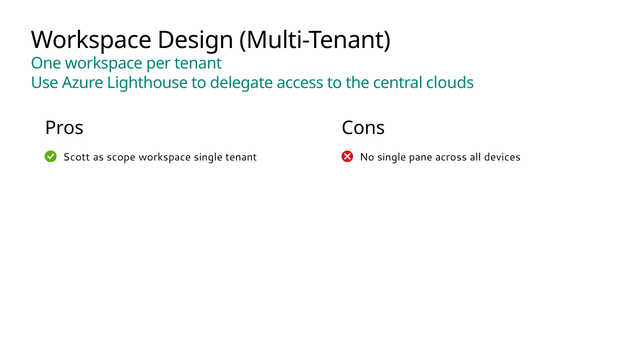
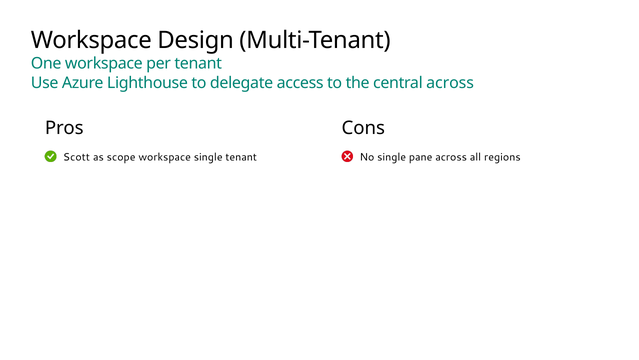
central clouds: clouds -> across
devices: devices -> regions
